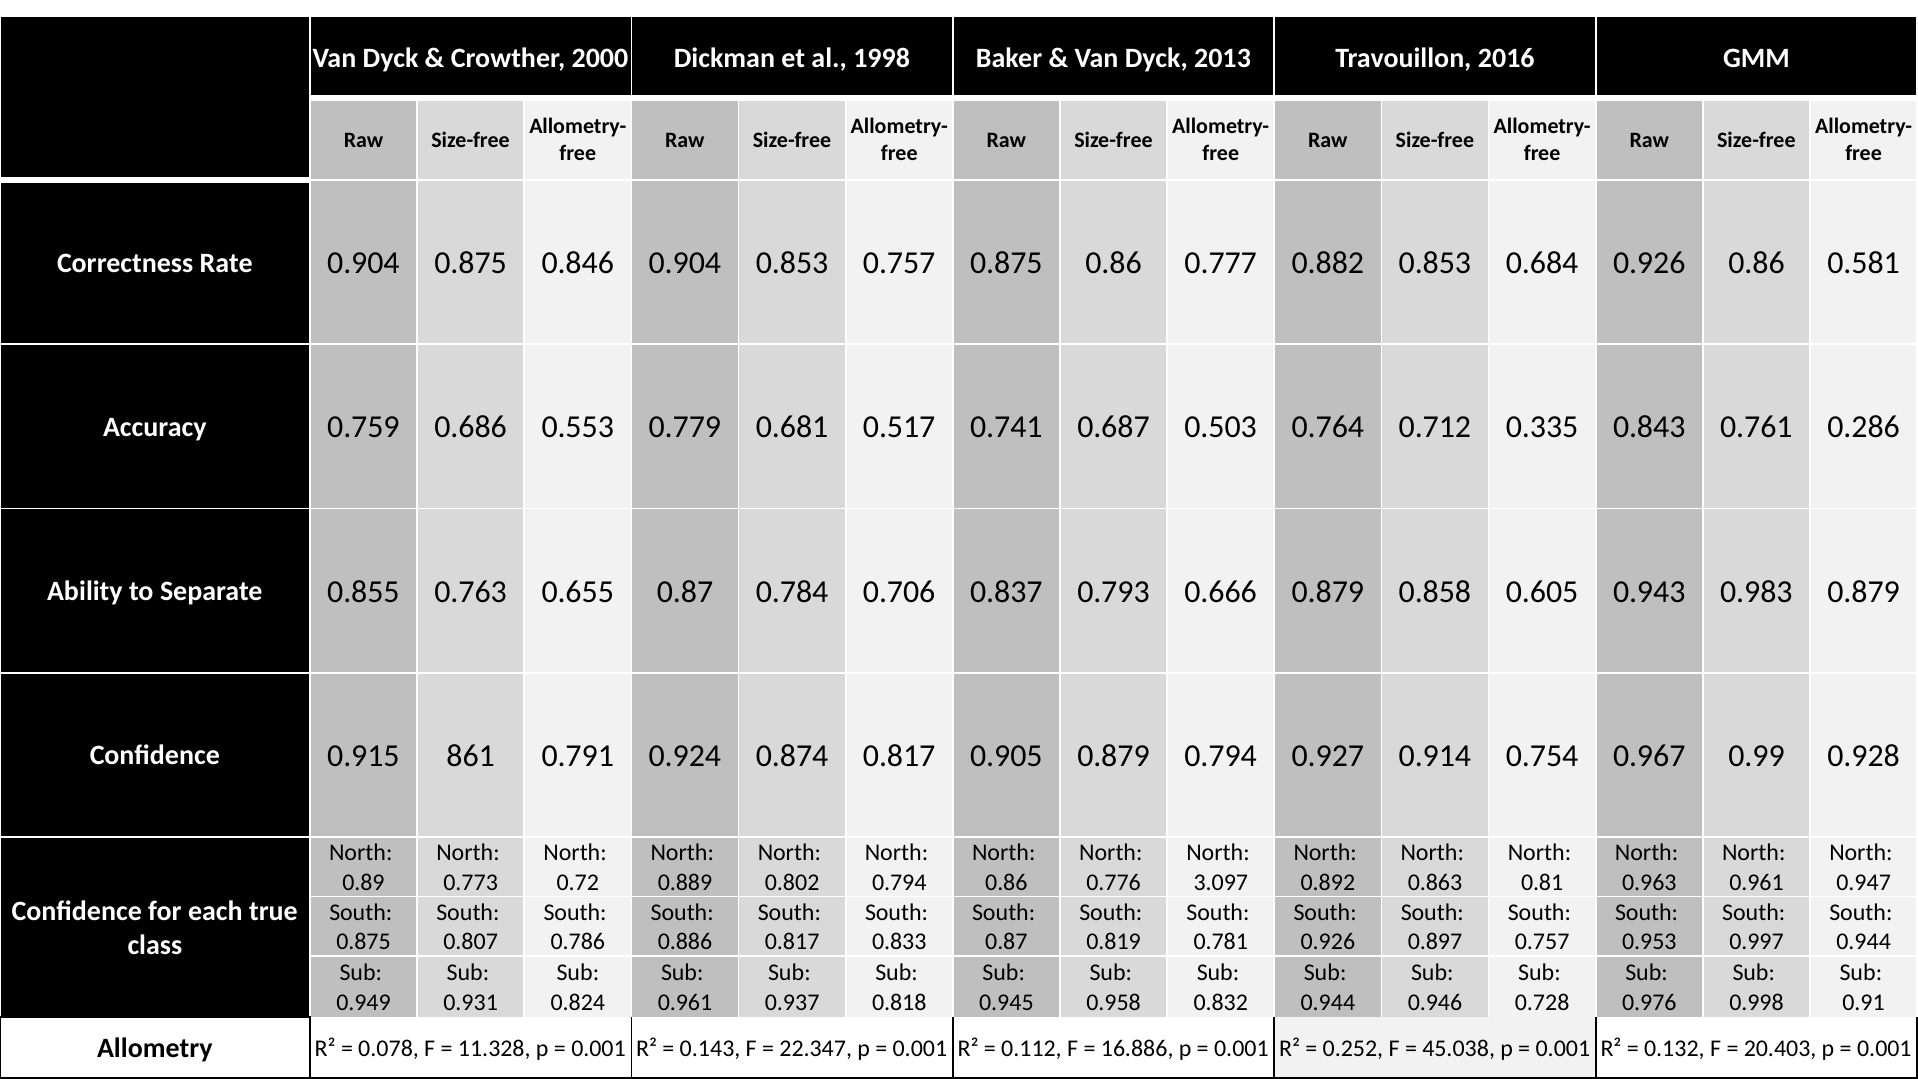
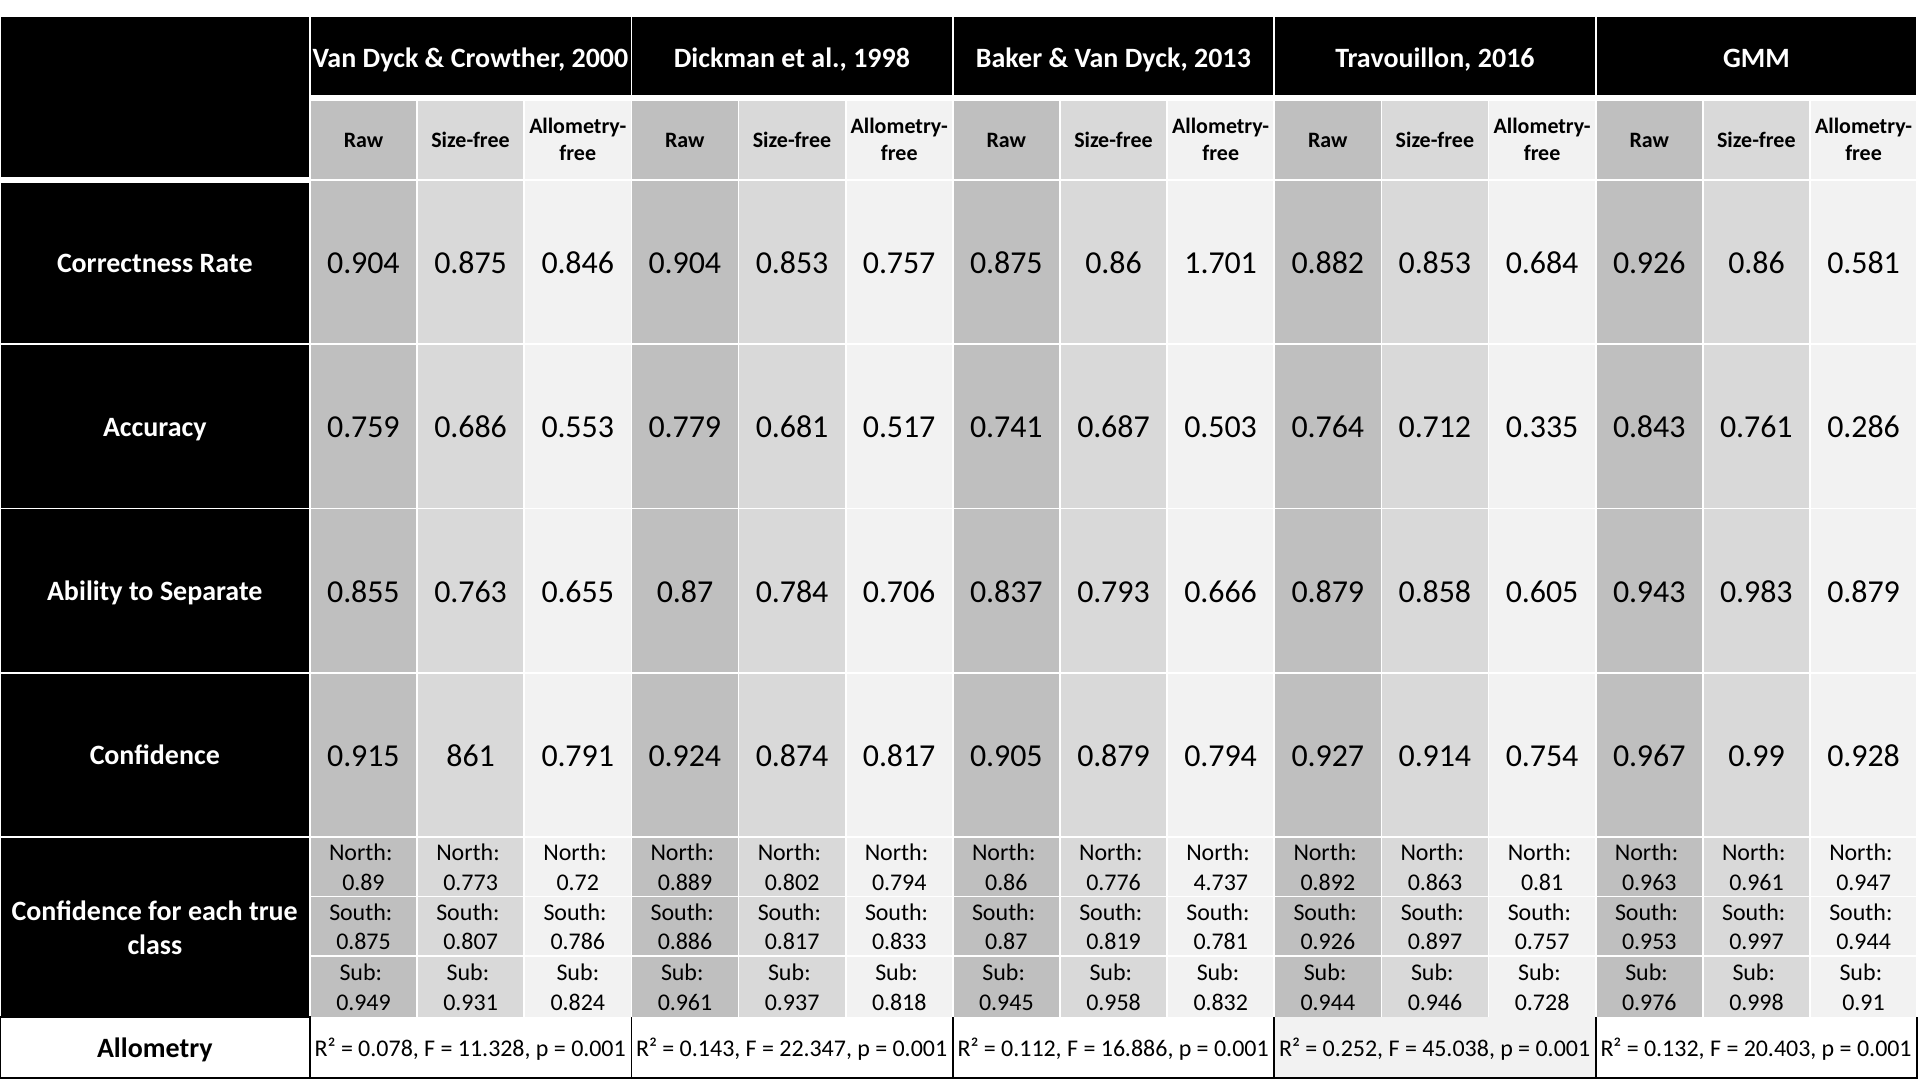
0.777: 0.777 -> 1.701
3.097: 3.097 -> 4.737
